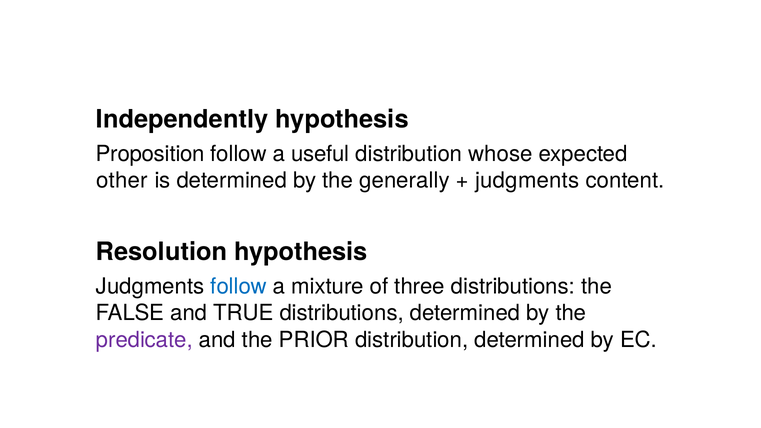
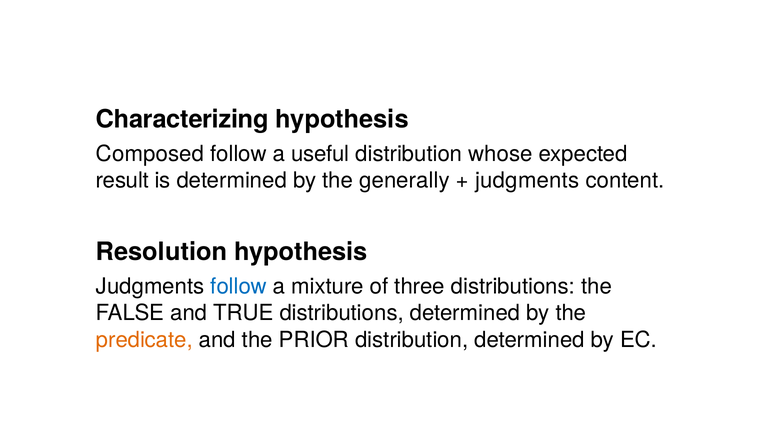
Independently: Independently -> Characterizing
Proposition: Proposition -> Composed
other: other -> result
predicate colour: purple -> orange
